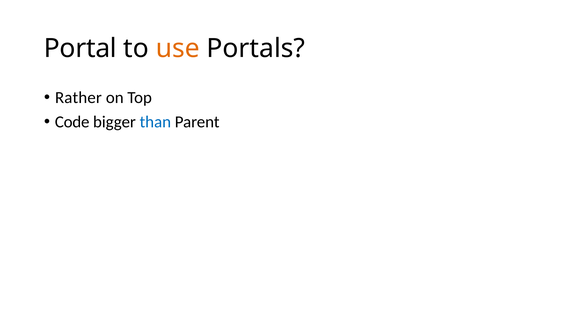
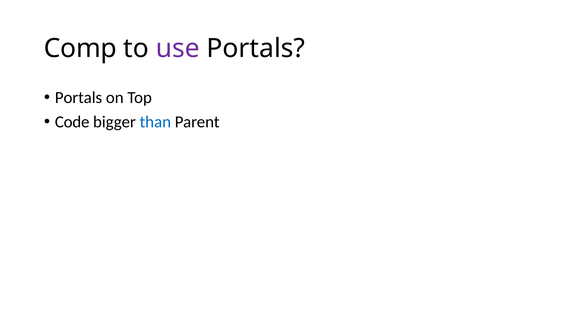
Portal: Portal -> Comp
use colour: orange -> purple
Rather at (78, 98): Rather -> Portals
